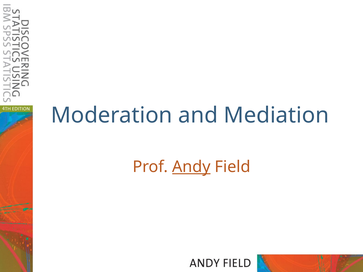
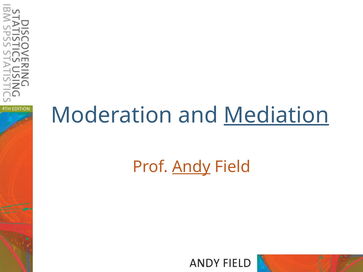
Mediation underline: none -> present
